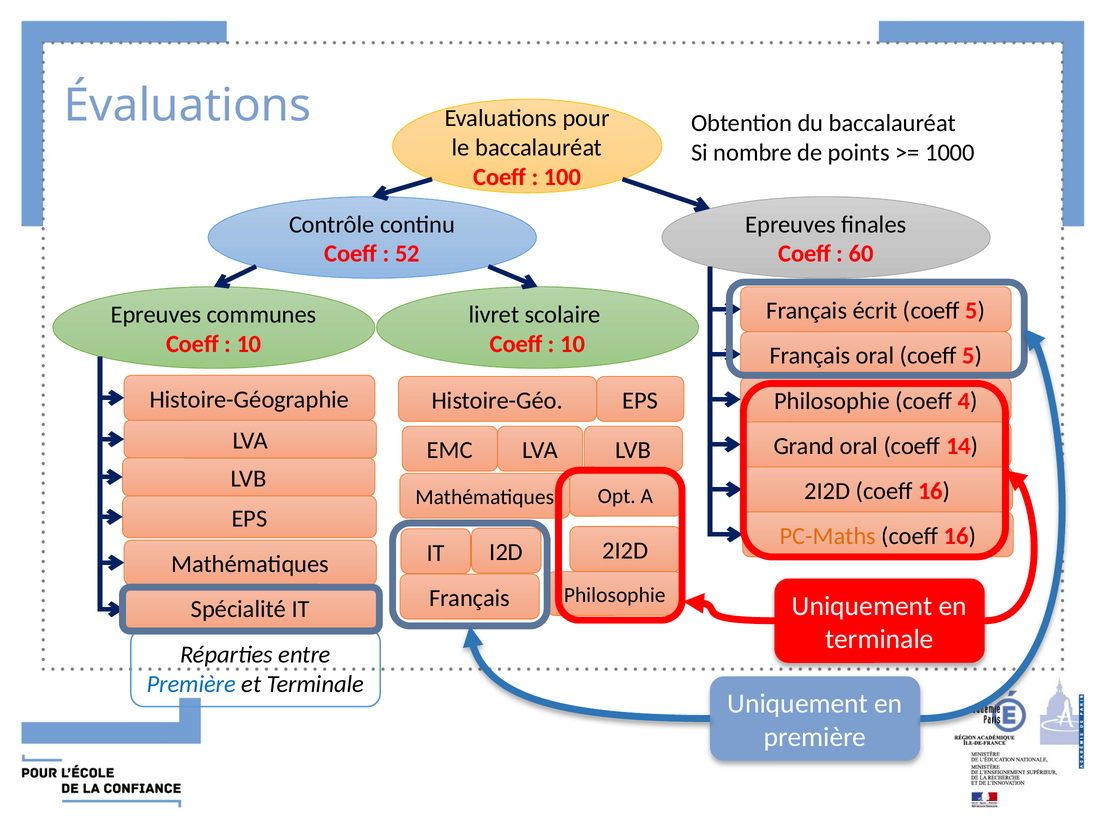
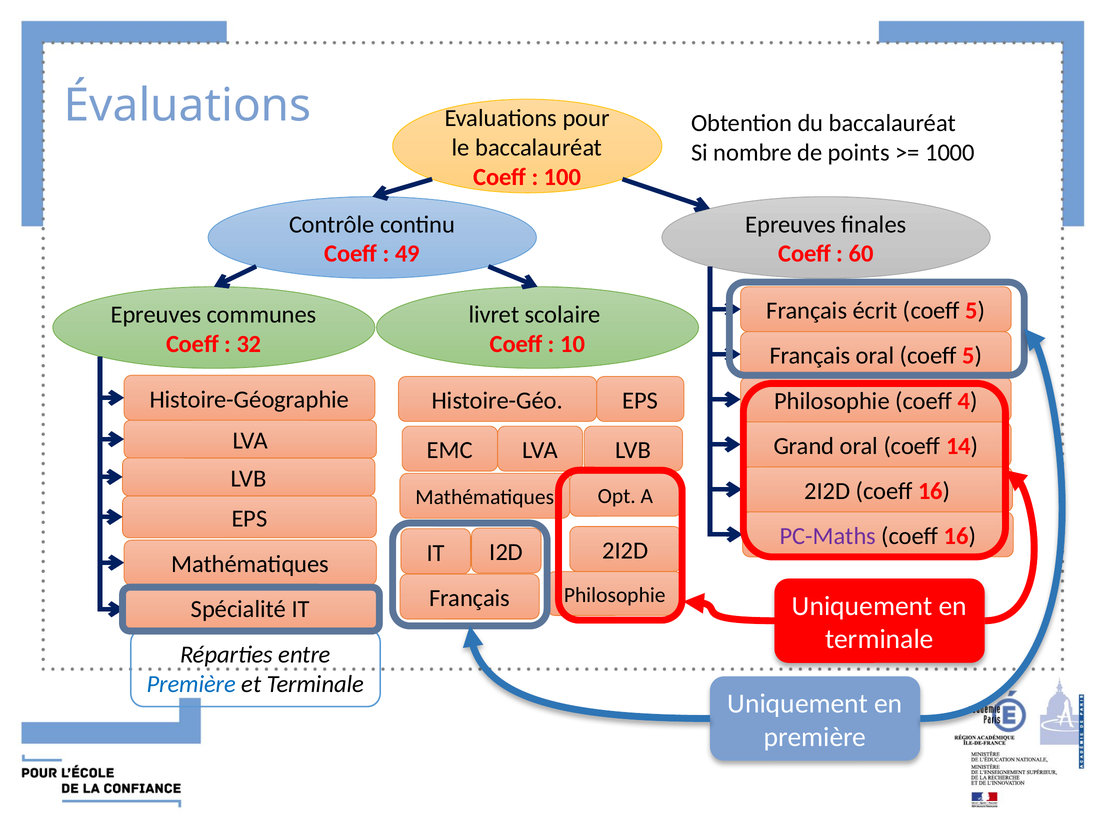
52: 52 -> 49
10 at (249, 344): 10 -> 32
PC-Maths colour: orange -> purple
